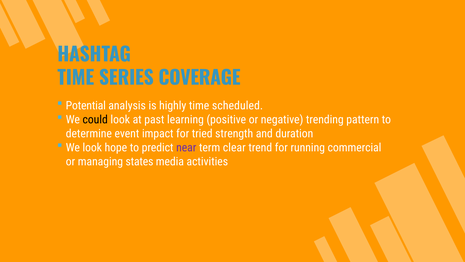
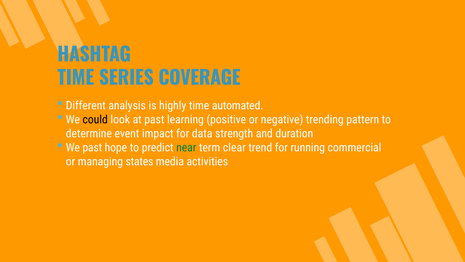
Potential: Potential -> Different
scheduled: scheduled -> automated
tried: tried -> data
We look: look -> past
near colour: purple -> green
